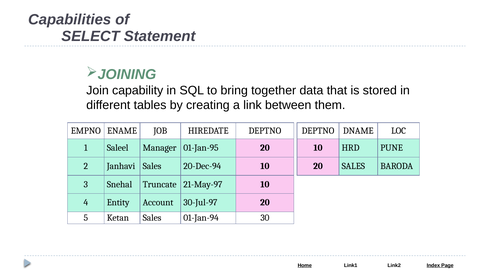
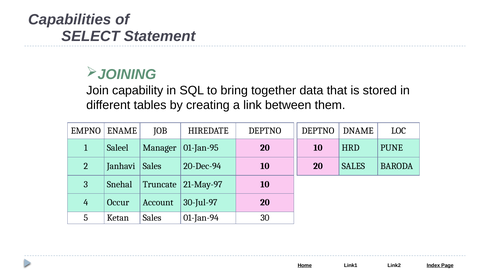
Entity: Entity -> Occur
